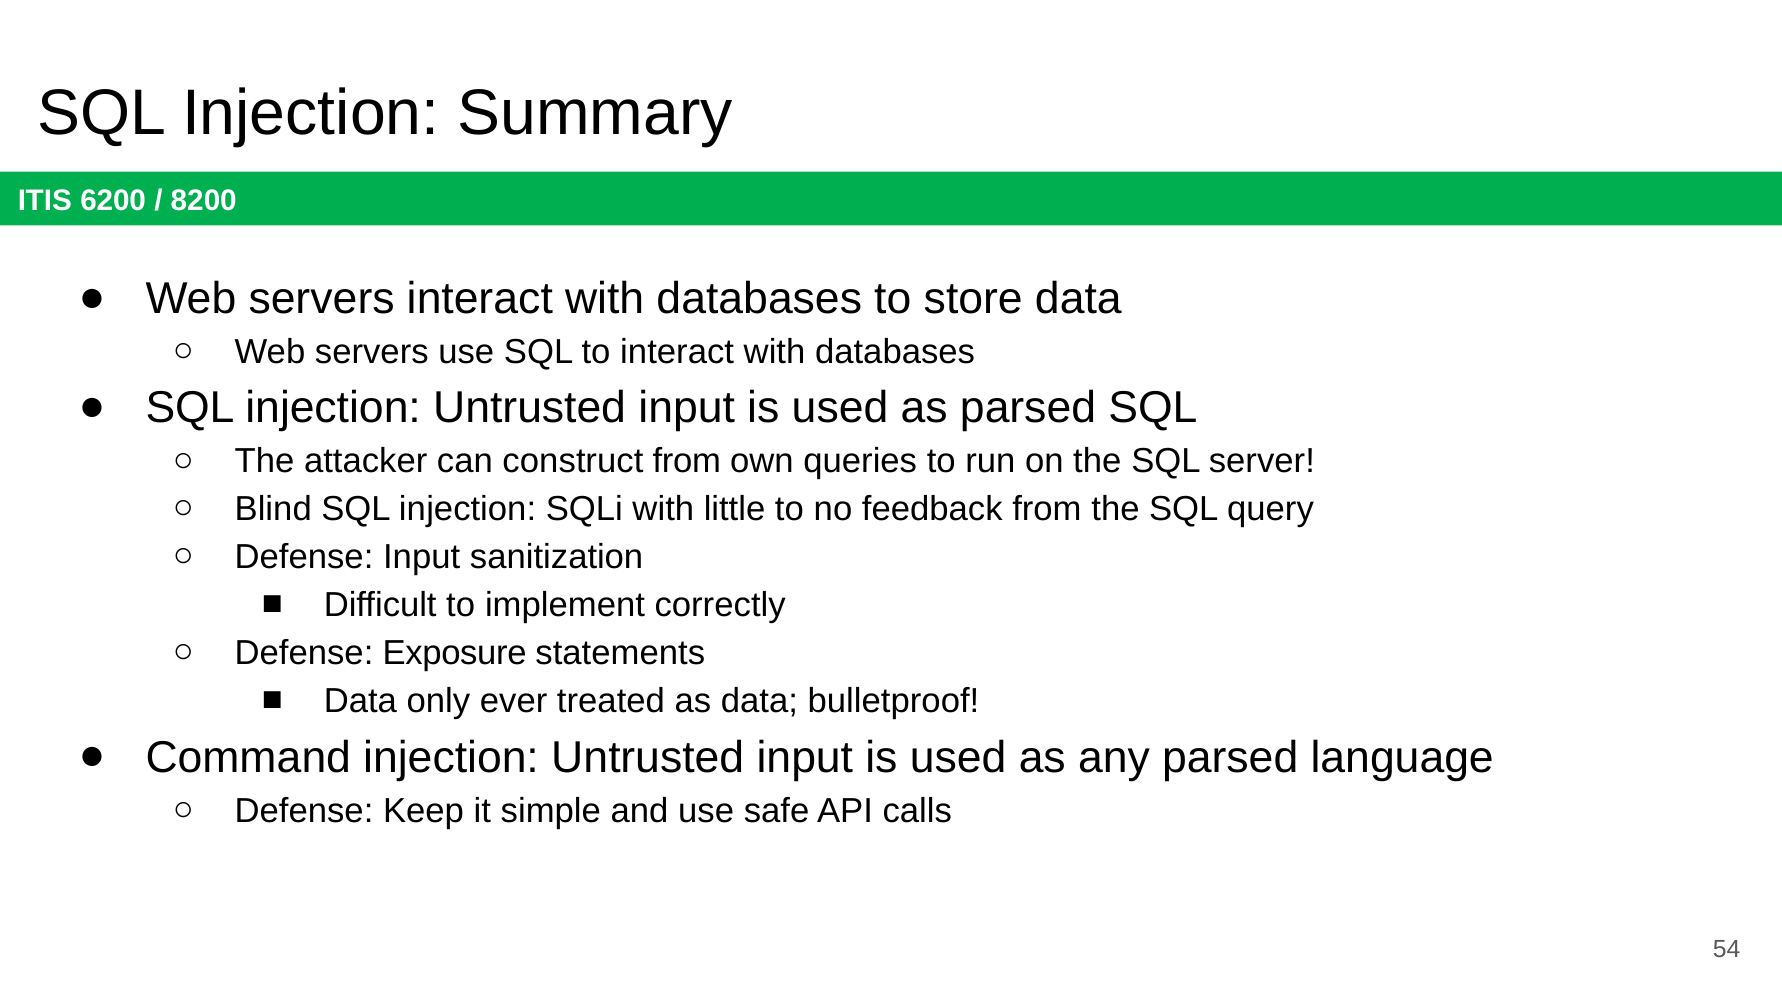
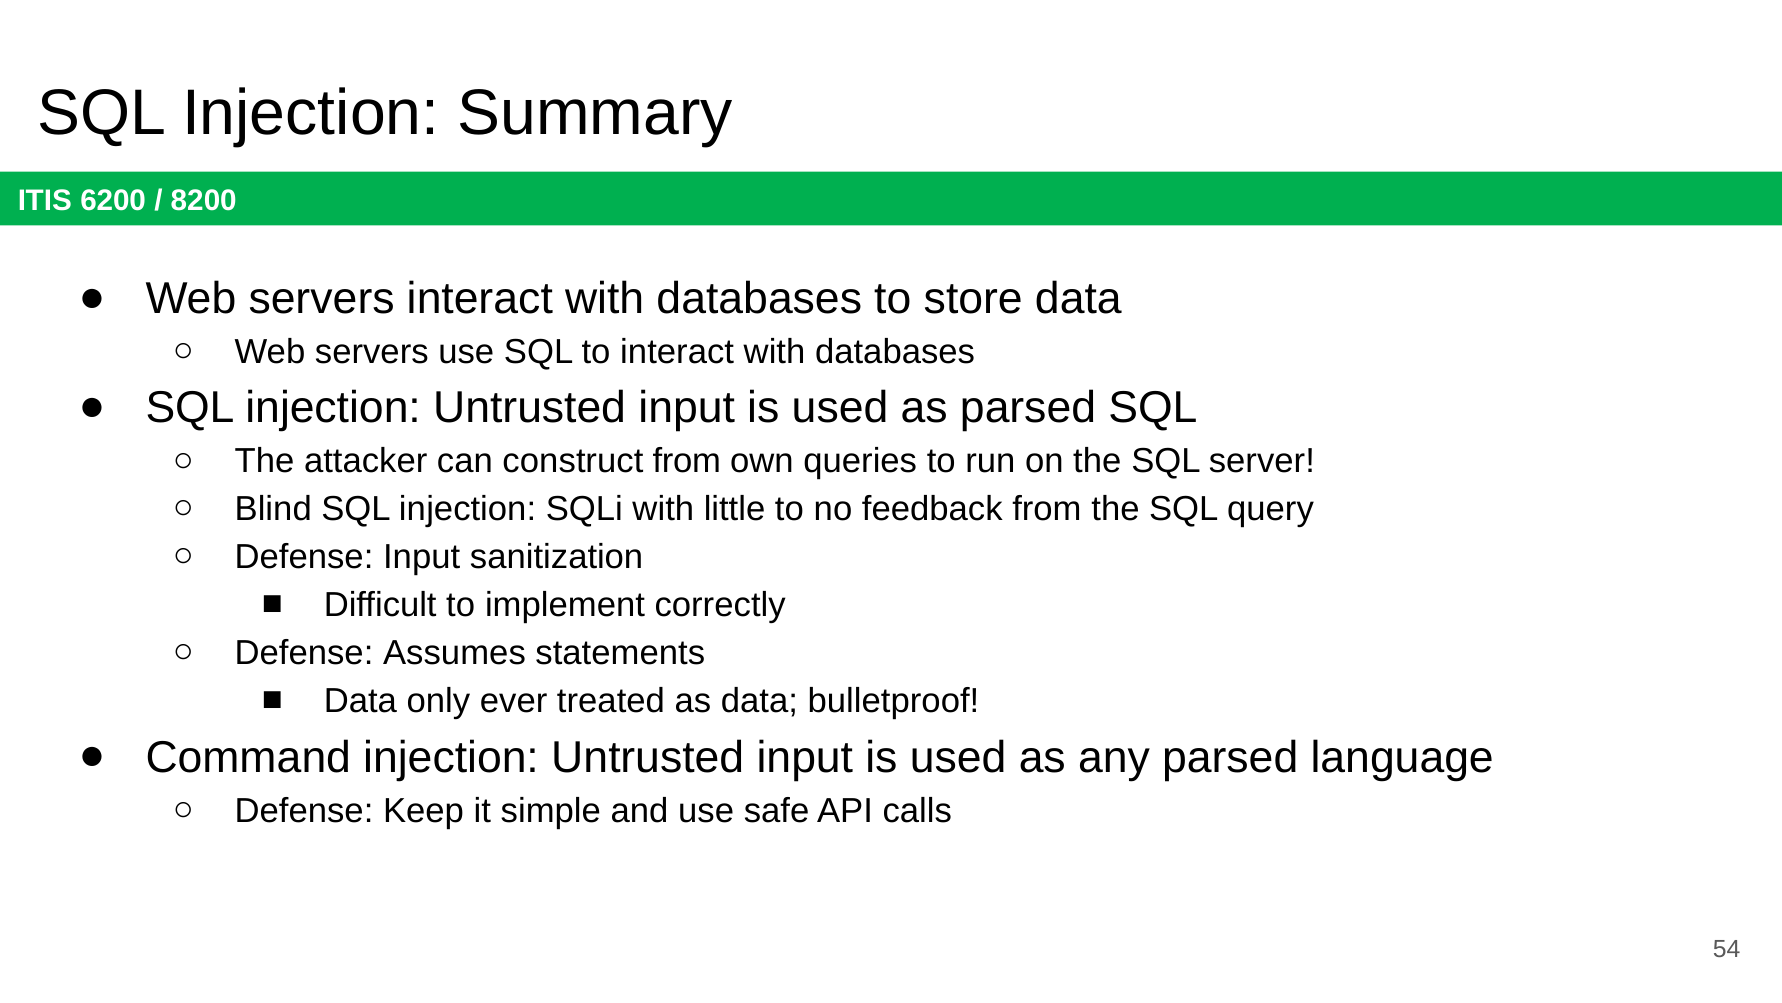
Exposure: Exposure -> Assumes
